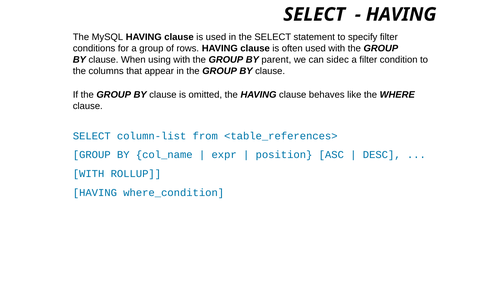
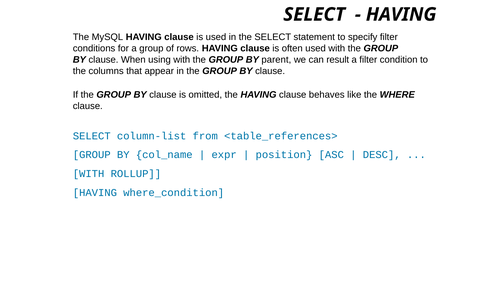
sidec: sidec -> result
